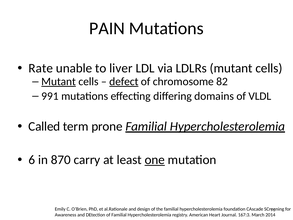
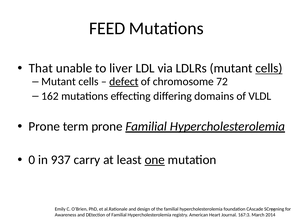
PAIN: PAIN -> FEED
Rate: Rate -> That
cells at (269, 68) underline: none -> present
Mutant at (59, 81) underline: present -> none
82: 82 -> 72
991: 991 -> 162
Called at (44, 126): Called -> Prone
6: 6 -> 0
870: 870 -> 937
